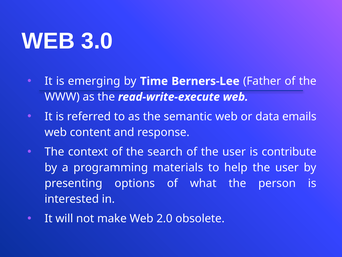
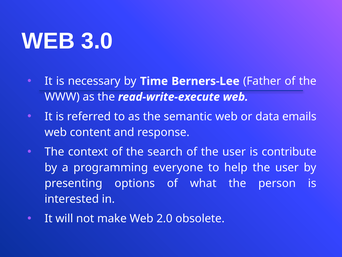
emerging: emerging -> necessary
materials: materials -> everyone
